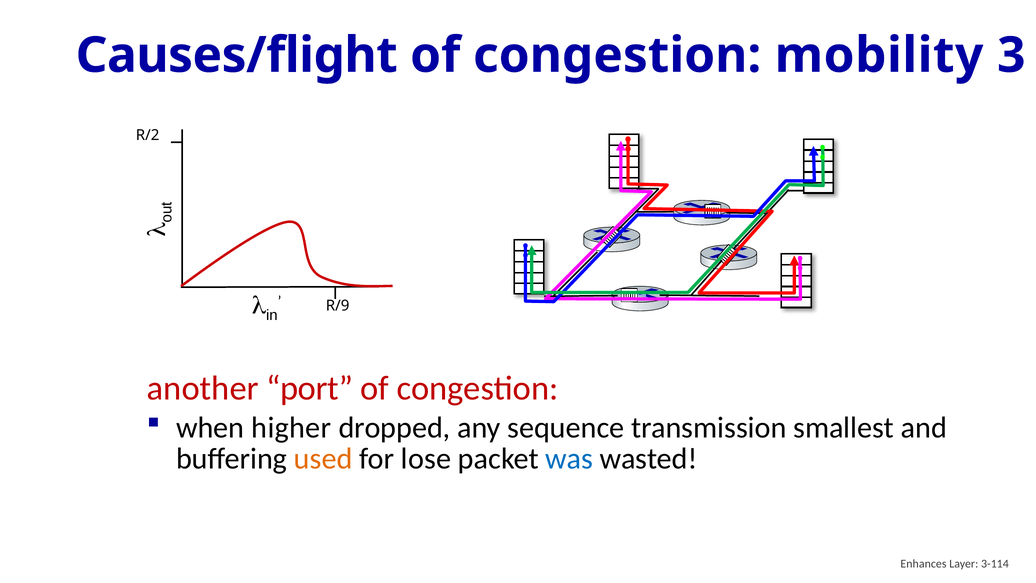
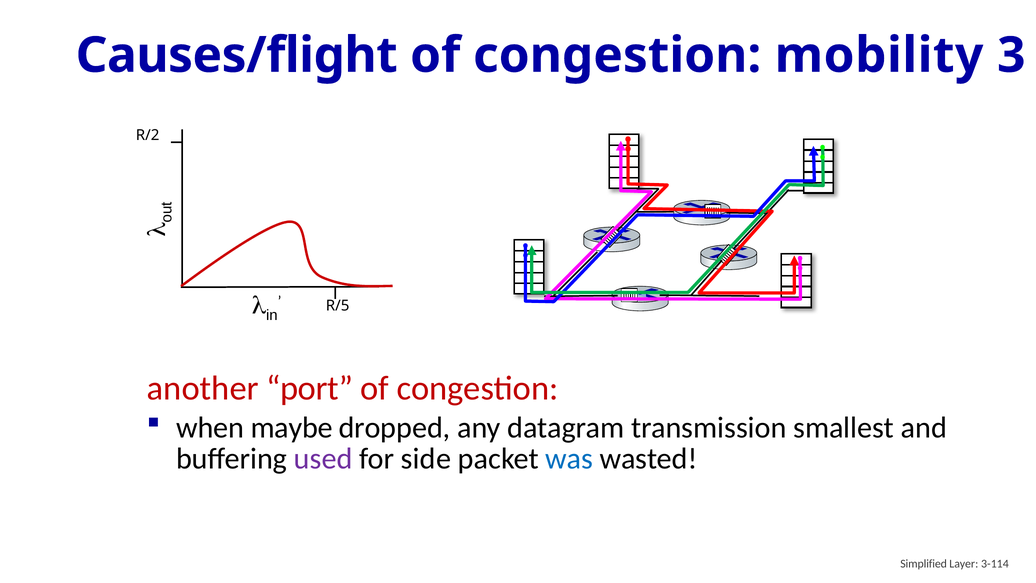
R/9: R/9 -> R/5
higher: higher -> maybe
sequence: sequence -> datagram
used colour: orange -> purple
lose: lose -> side
Enhances: Enhances -> Simplified
